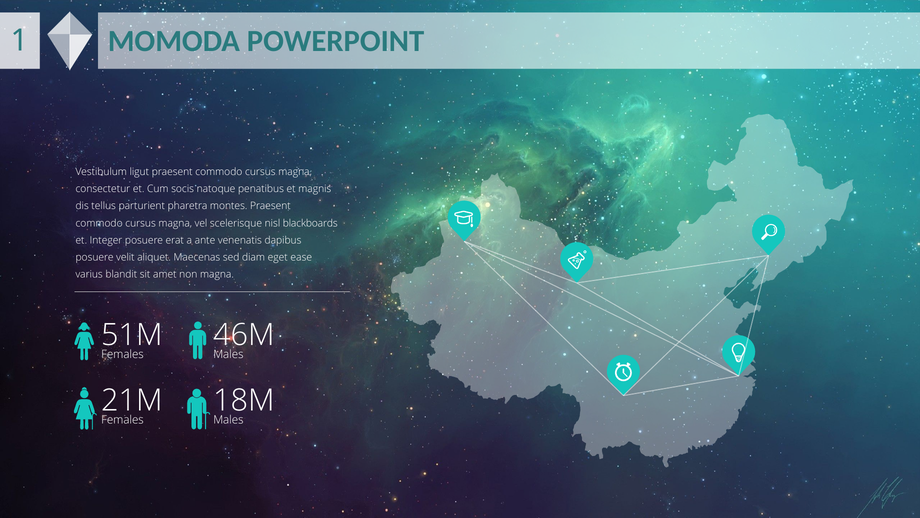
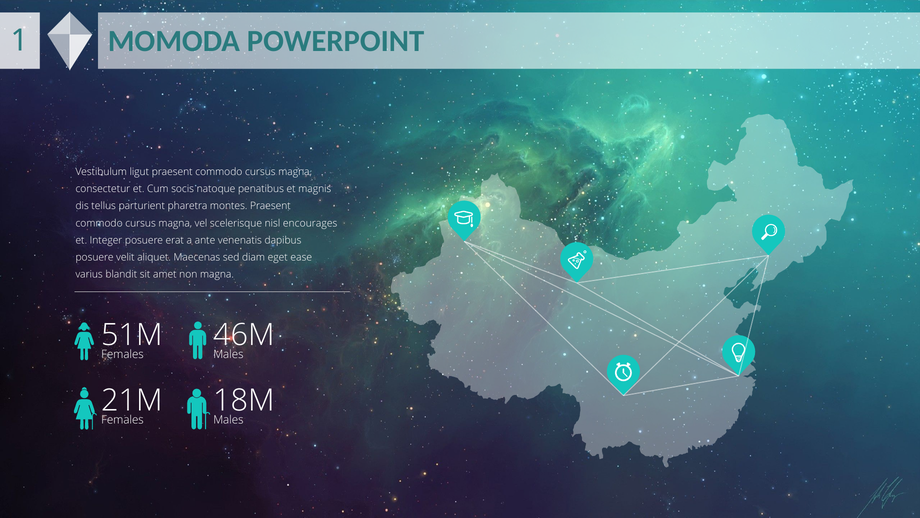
blackboards: blackboards -> encourages
